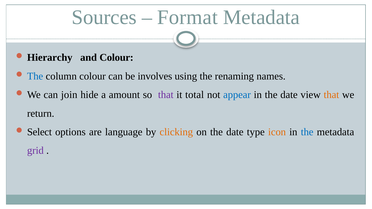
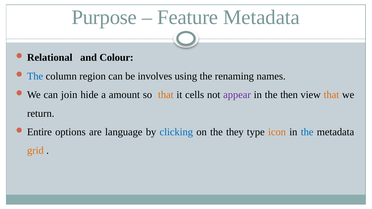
Sources: Sources -> Purpose
Format: Format -> Feature
Hierarchy: Hierarchy -> Relational
column colour: colour -> region
that at (166, 95) colour: purple -> orange
total: total -> cells
appear colour: blue -> purple
in the date: date -> then
Select: Select -> Entire
clicking colour: orange -> blue
on the date: date -> they
grid colour: purple -> orange
